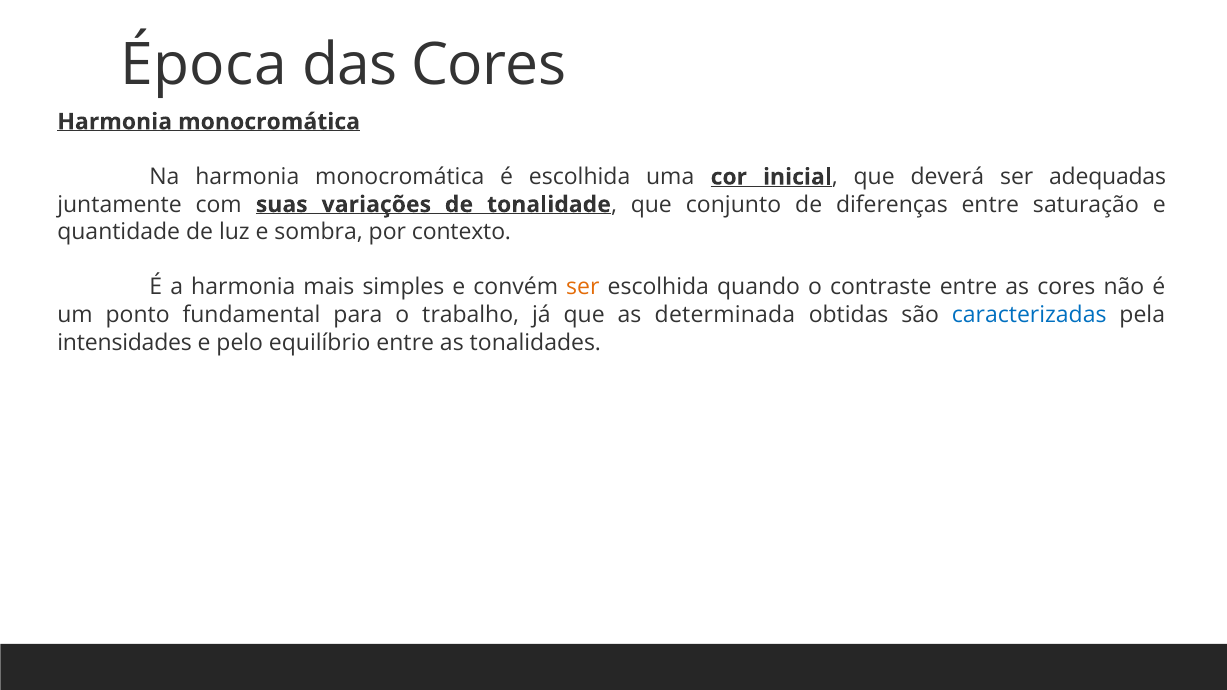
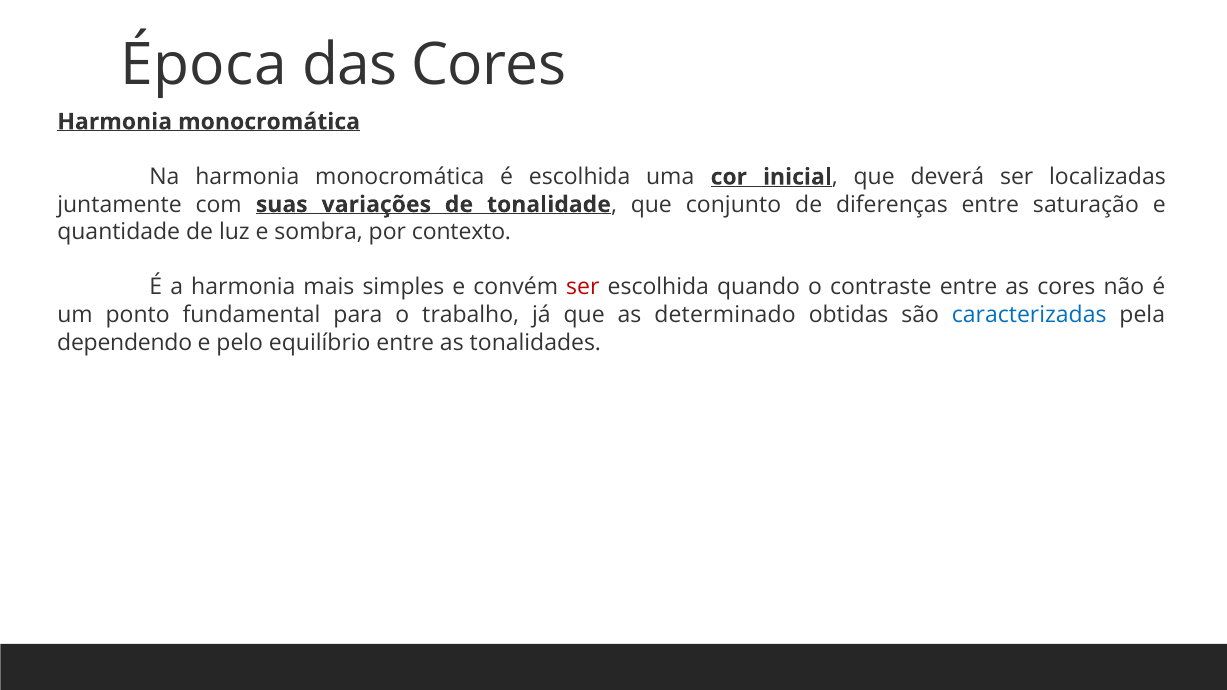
adequadas: adequadas -> localizadas
ser at (583, 287) colour: orange -> red
determinada: determinada -> determinado
intensidades: intensidades -> dependendo
